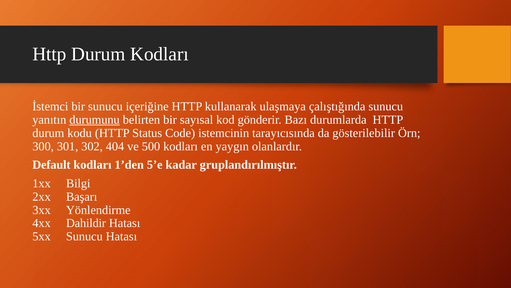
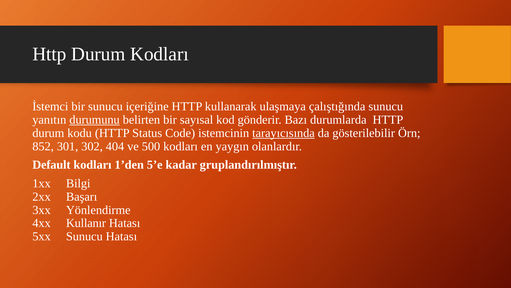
tarayıcısında underline: none -> present
300: 300 -> 852
Dahildir: Dahildir -> Kullanır
